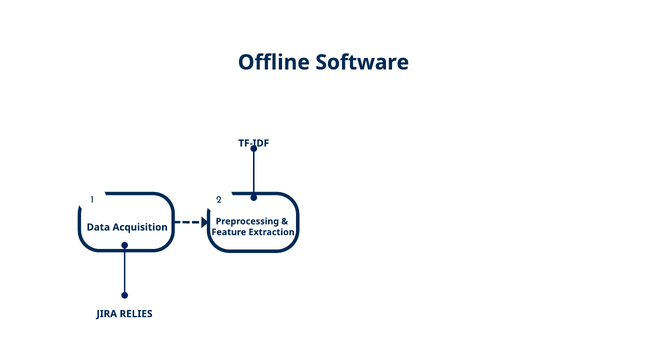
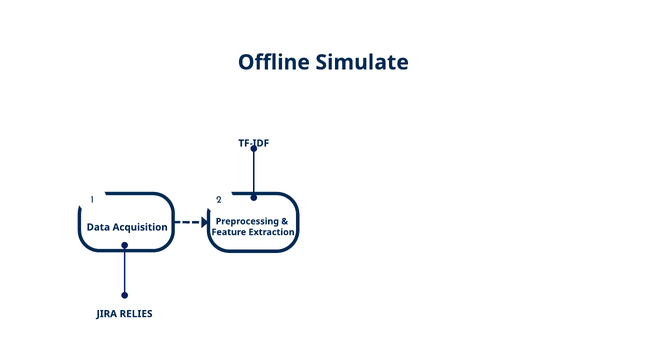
Software: Software -> Simulate
